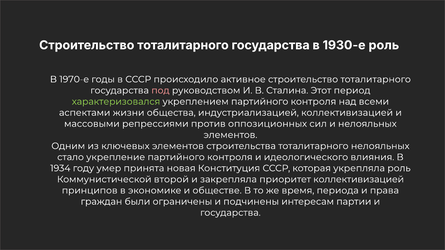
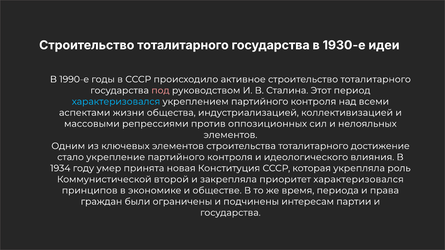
1930-е роль: роль -> идеи
1970-е: 1970-е -> 1990-е
характеризовался at (116, 102) colour: light green -> light blue
тоталитарного нелояльных: нелояльных -> достижение
приоритет коллективизацией: коллективизацией -> характеризовался
